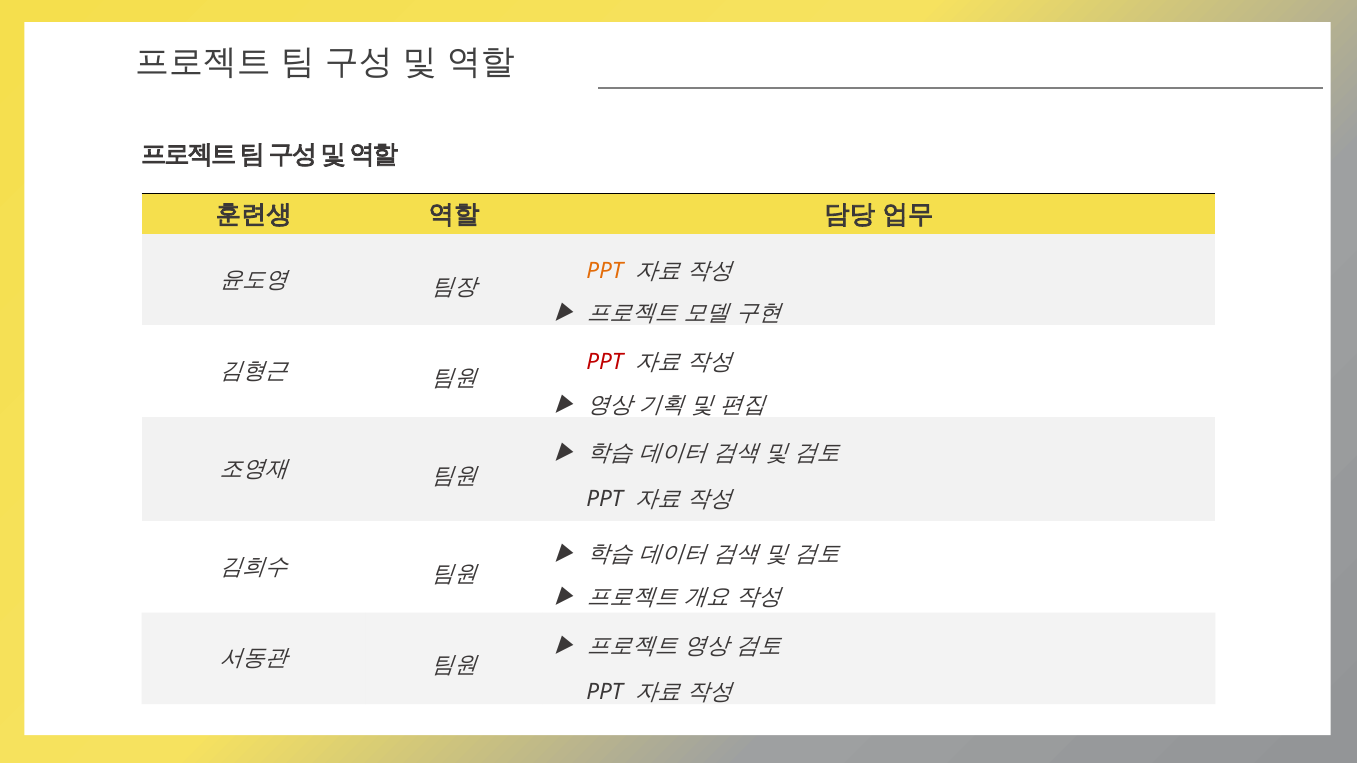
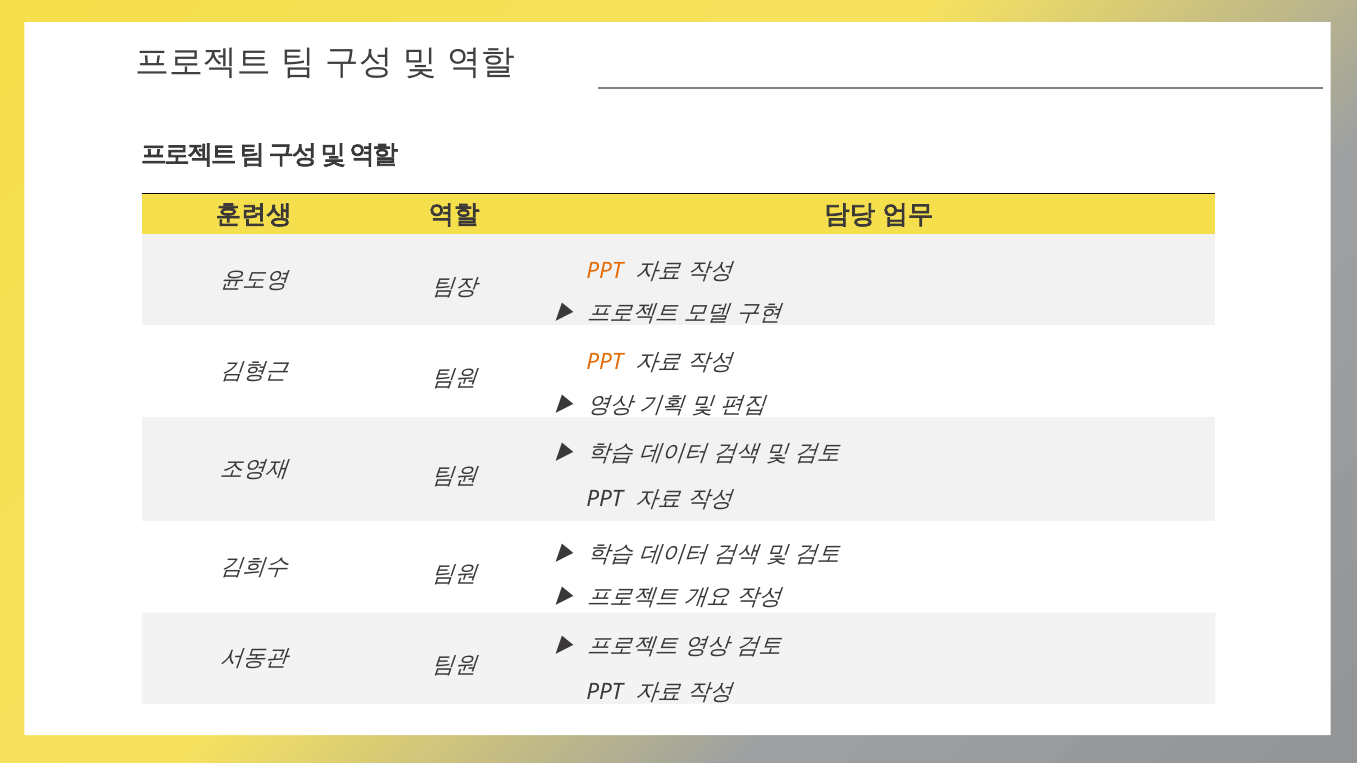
PPT at (605, 363) colour: red -> orange
